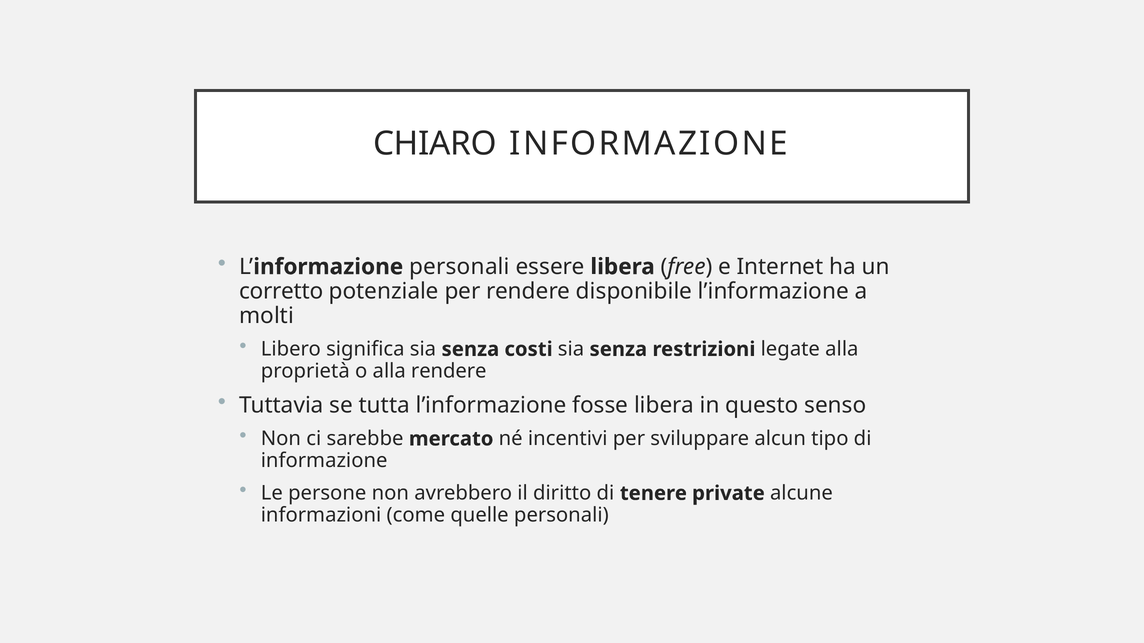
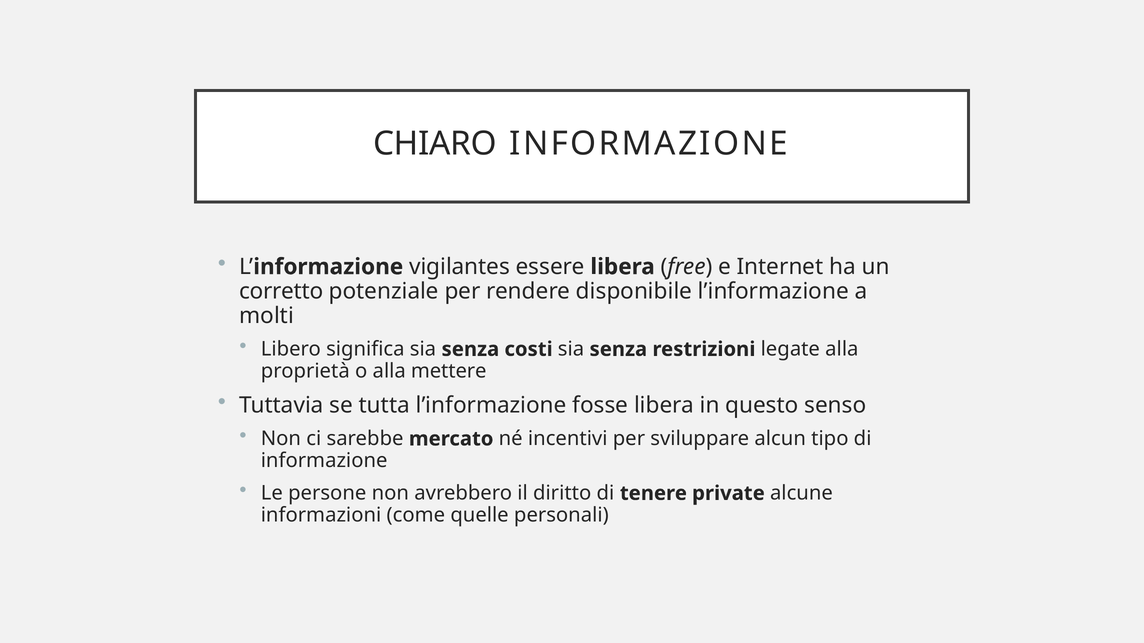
informazione personali: personali -> vigilantes
alla rendere: rendere -> mettere
